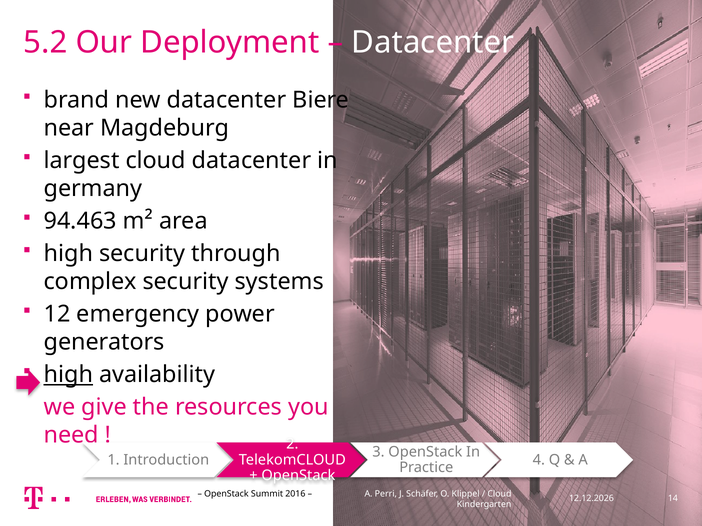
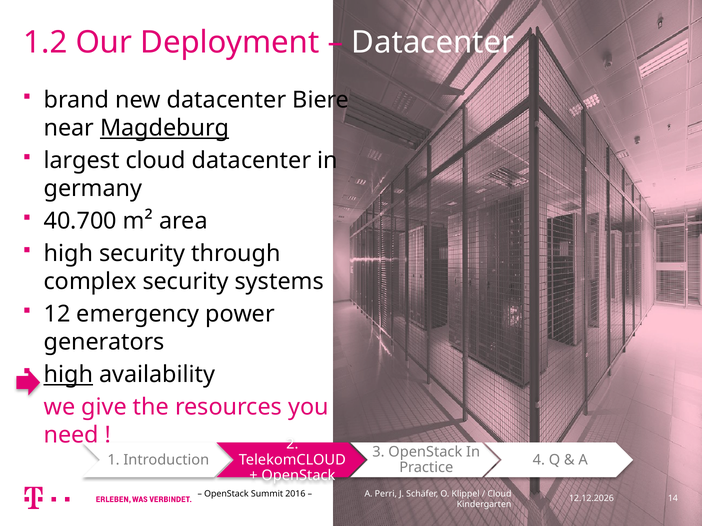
5.2: 5.2 -> 1.2
Magdeburg underline: none -> present
94.463: 94.463 -> 40.700
